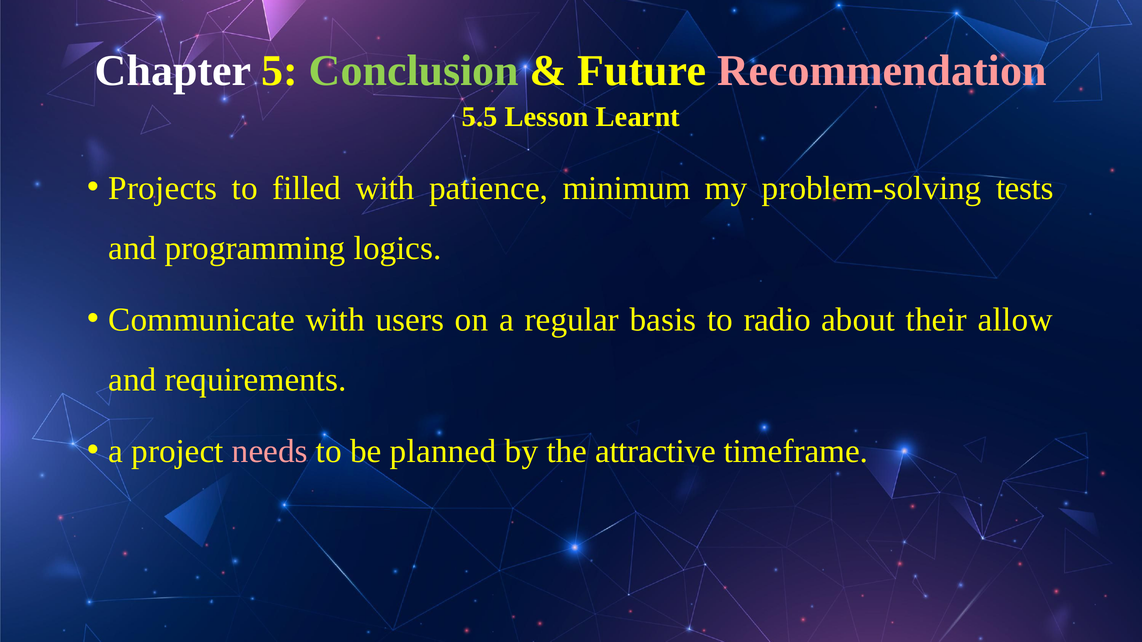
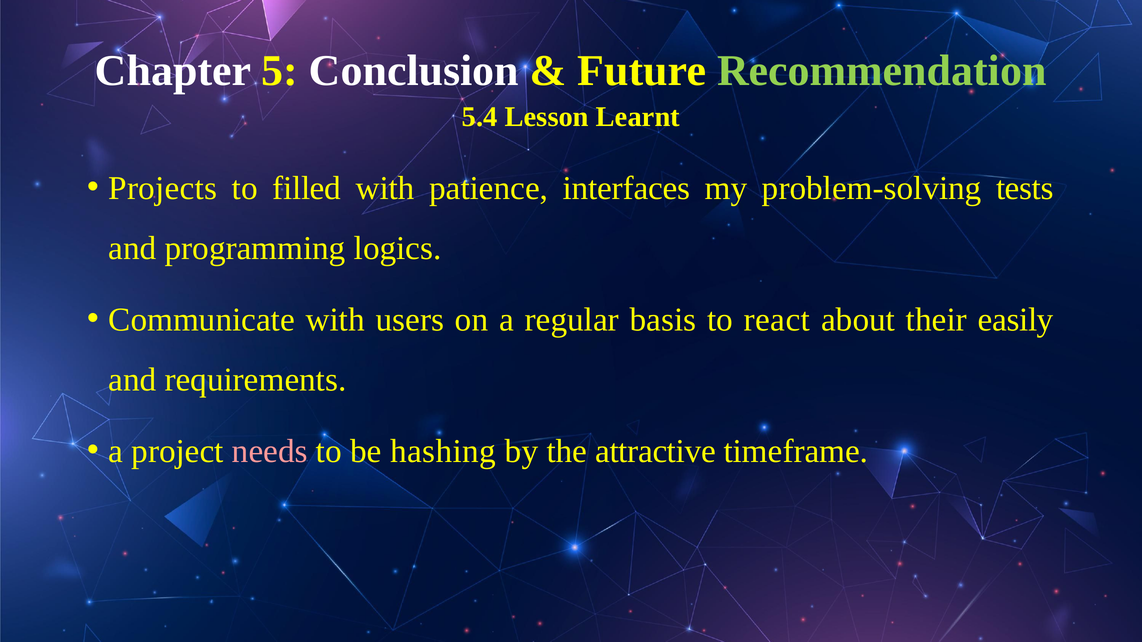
Conclusion colour: light green -> white
Recommendation colour: pink -> light green
5.5: 5.5 -> 5.4
minimum: minimum -> interfaces
radio: radio -> react
allow: allow -> easily
planned: planned -> hashing
